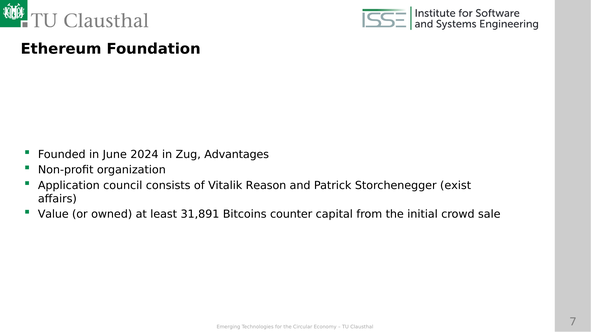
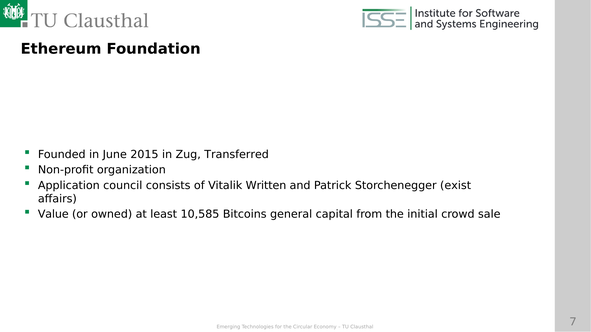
2024: 2024 -> 2015
Advantages: Advantages -> Transferred
Reason: Reason -> Written
31,891: 31,891 -> 10,585
counter: counter -> general
